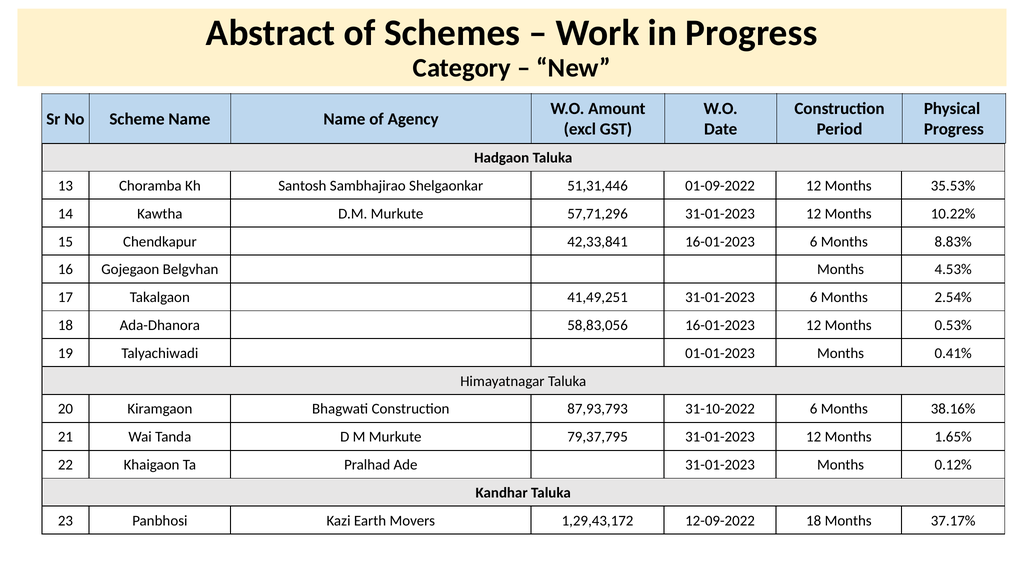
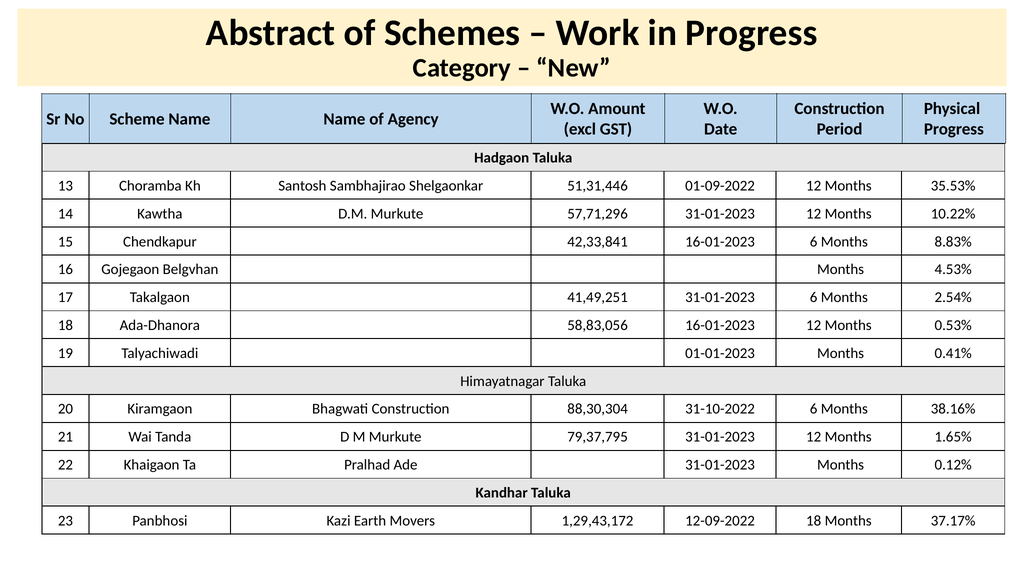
87,93,793: 87,93,793 -> 88,30,304
